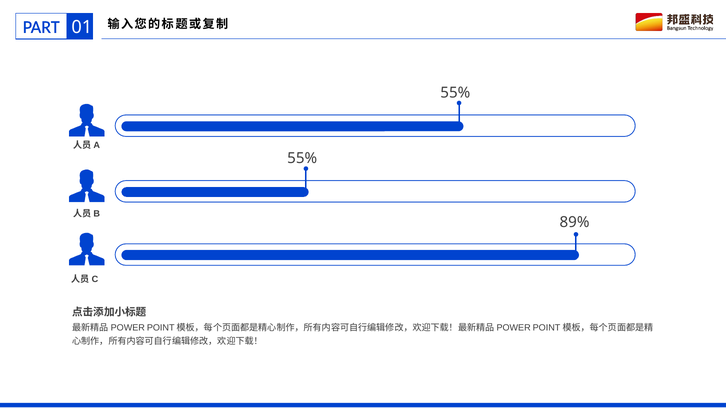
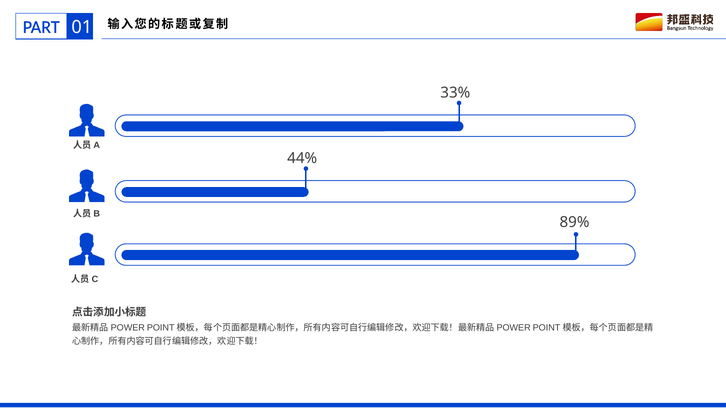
55% at (455, 93): 55% -> 33%
55% at (302, 158): 55% -> 44%
